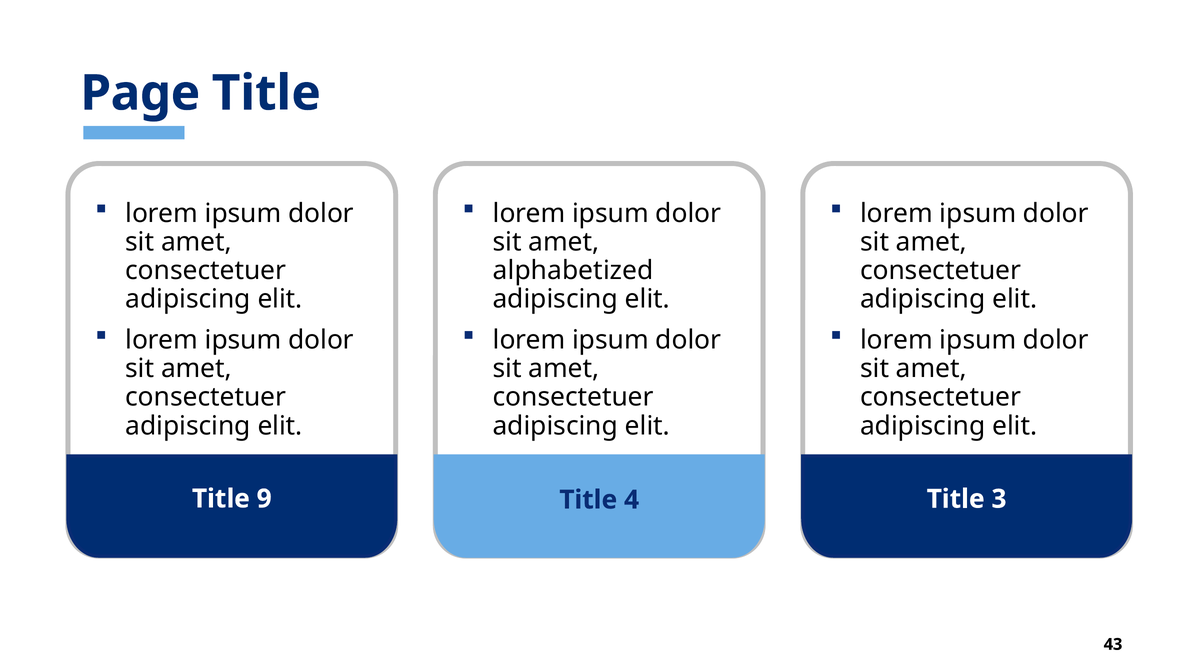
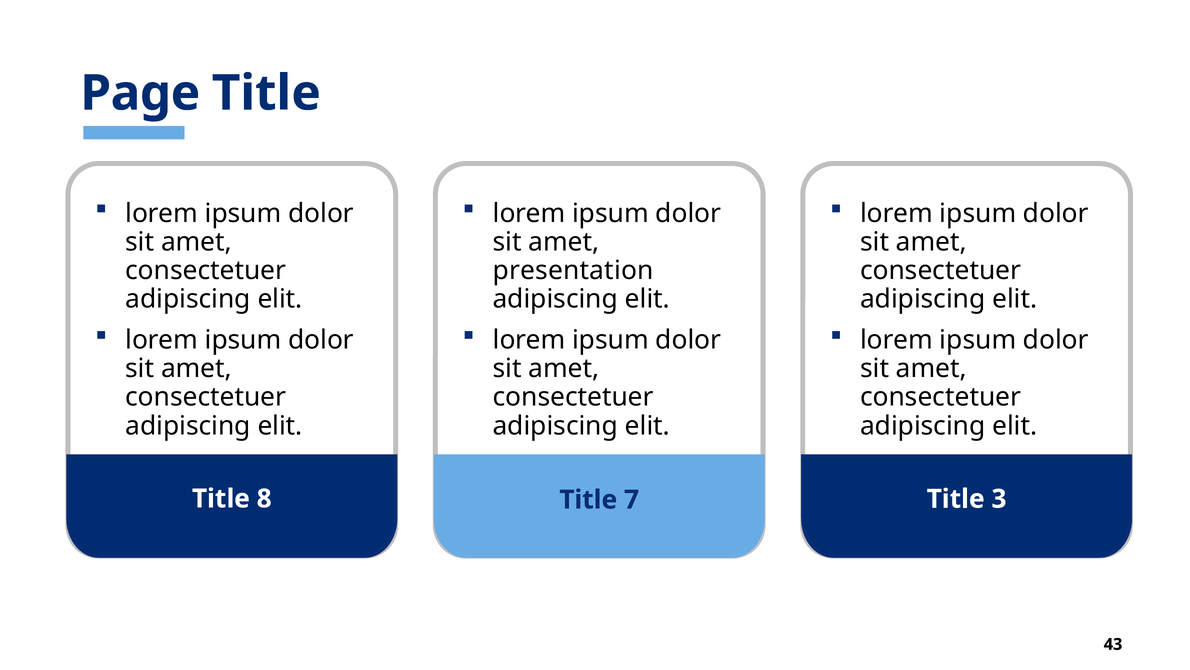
alphabetized: alphabetized -> presentation
9: 9 -> 8
4: 4 -> 7
